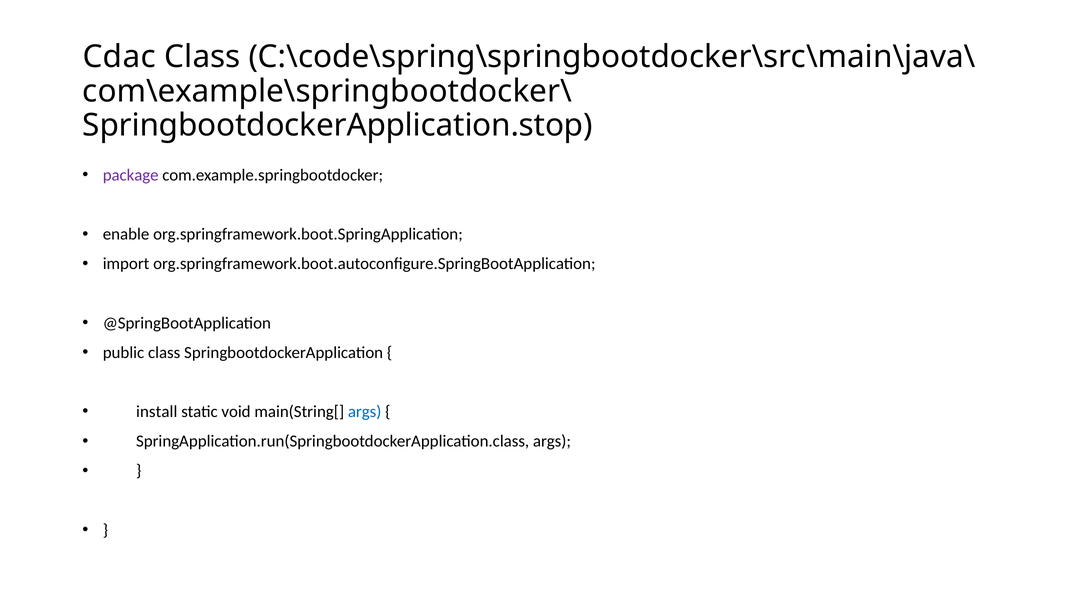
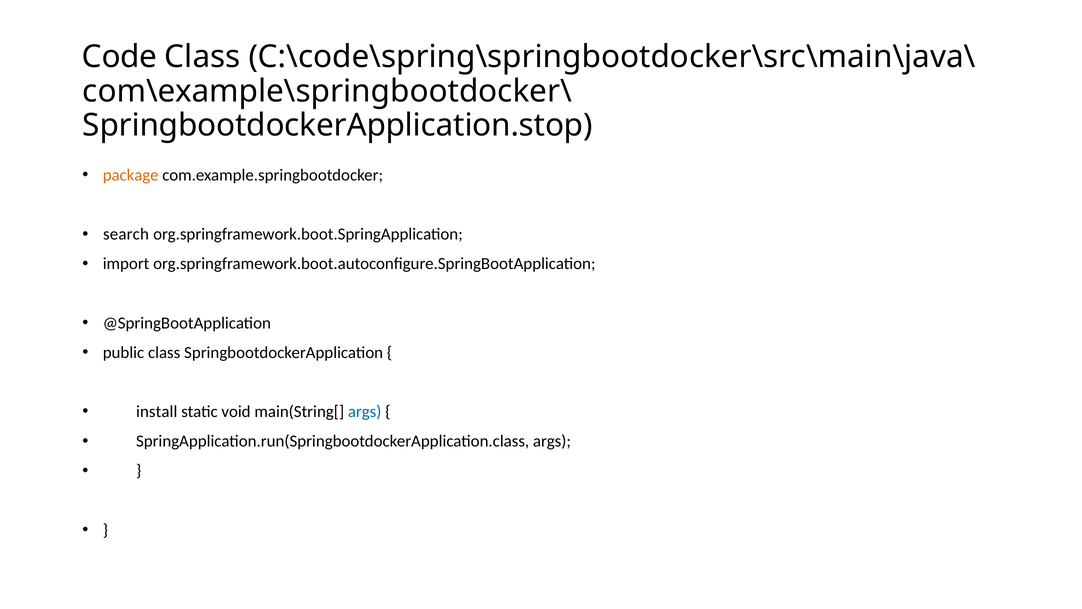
Cdac: Cdac -> Code
package colour: purple -> orange
enable: enable -> search
